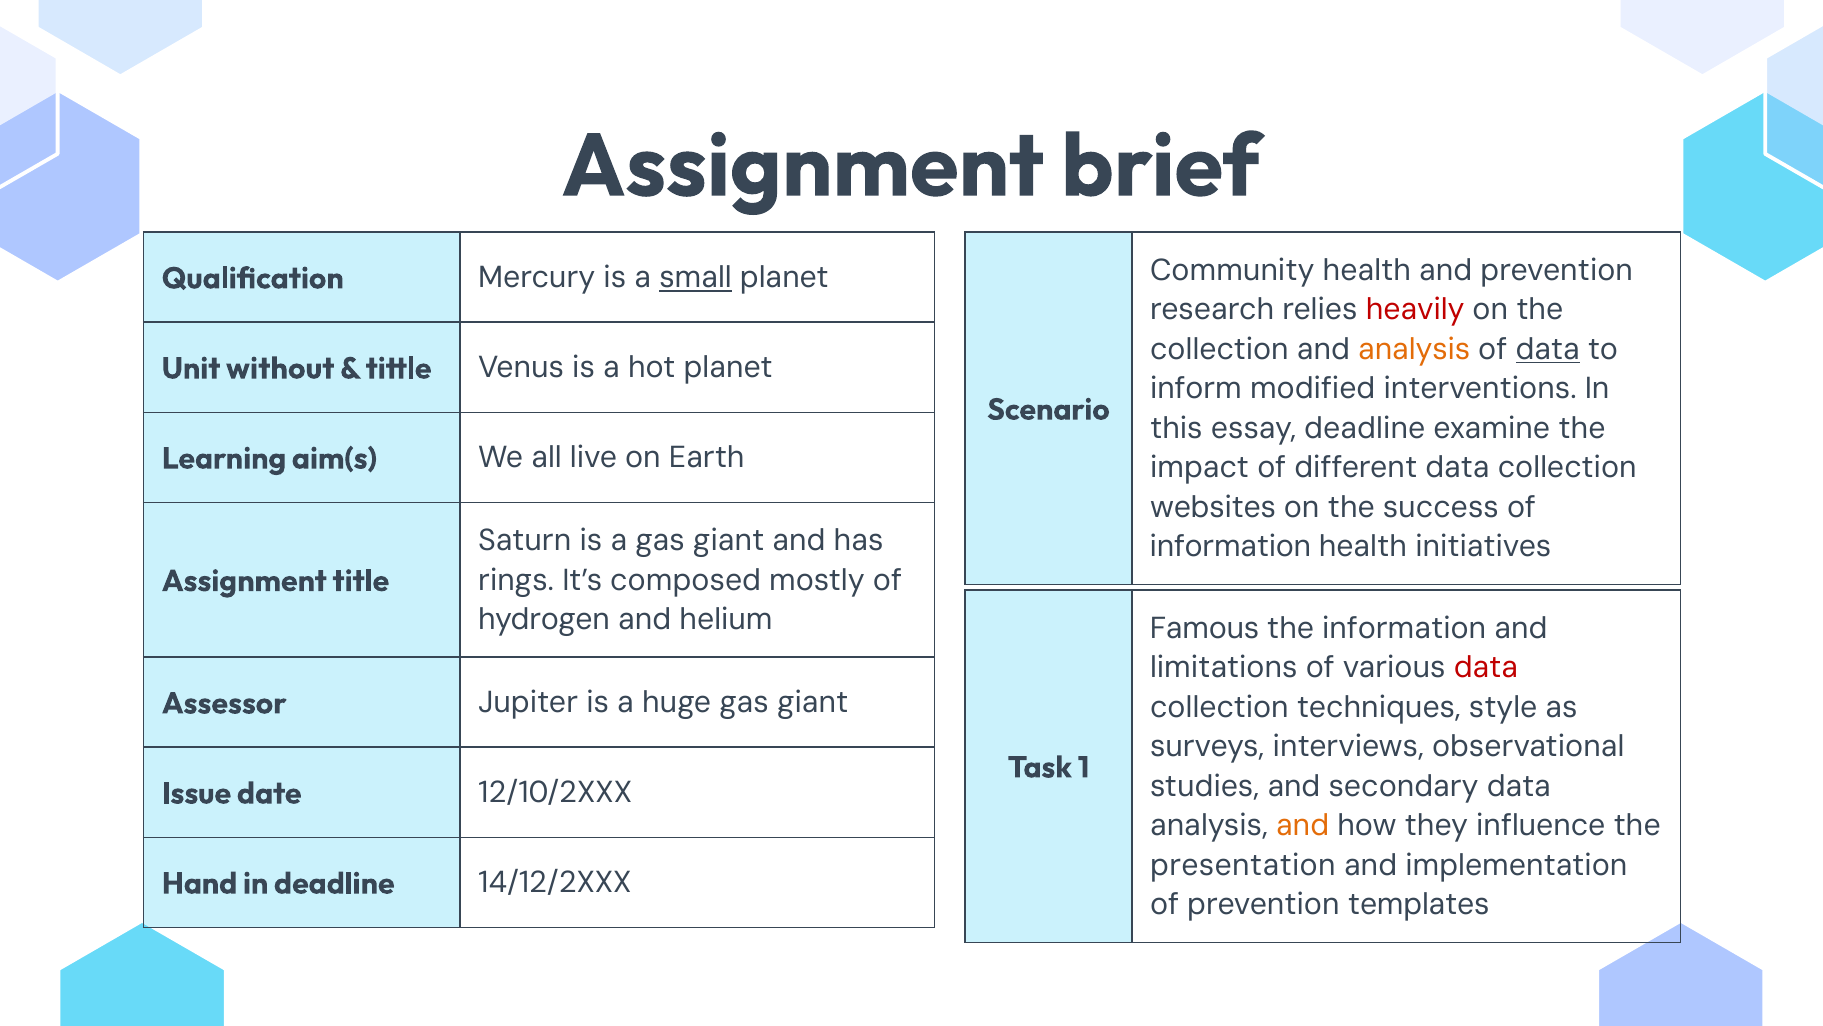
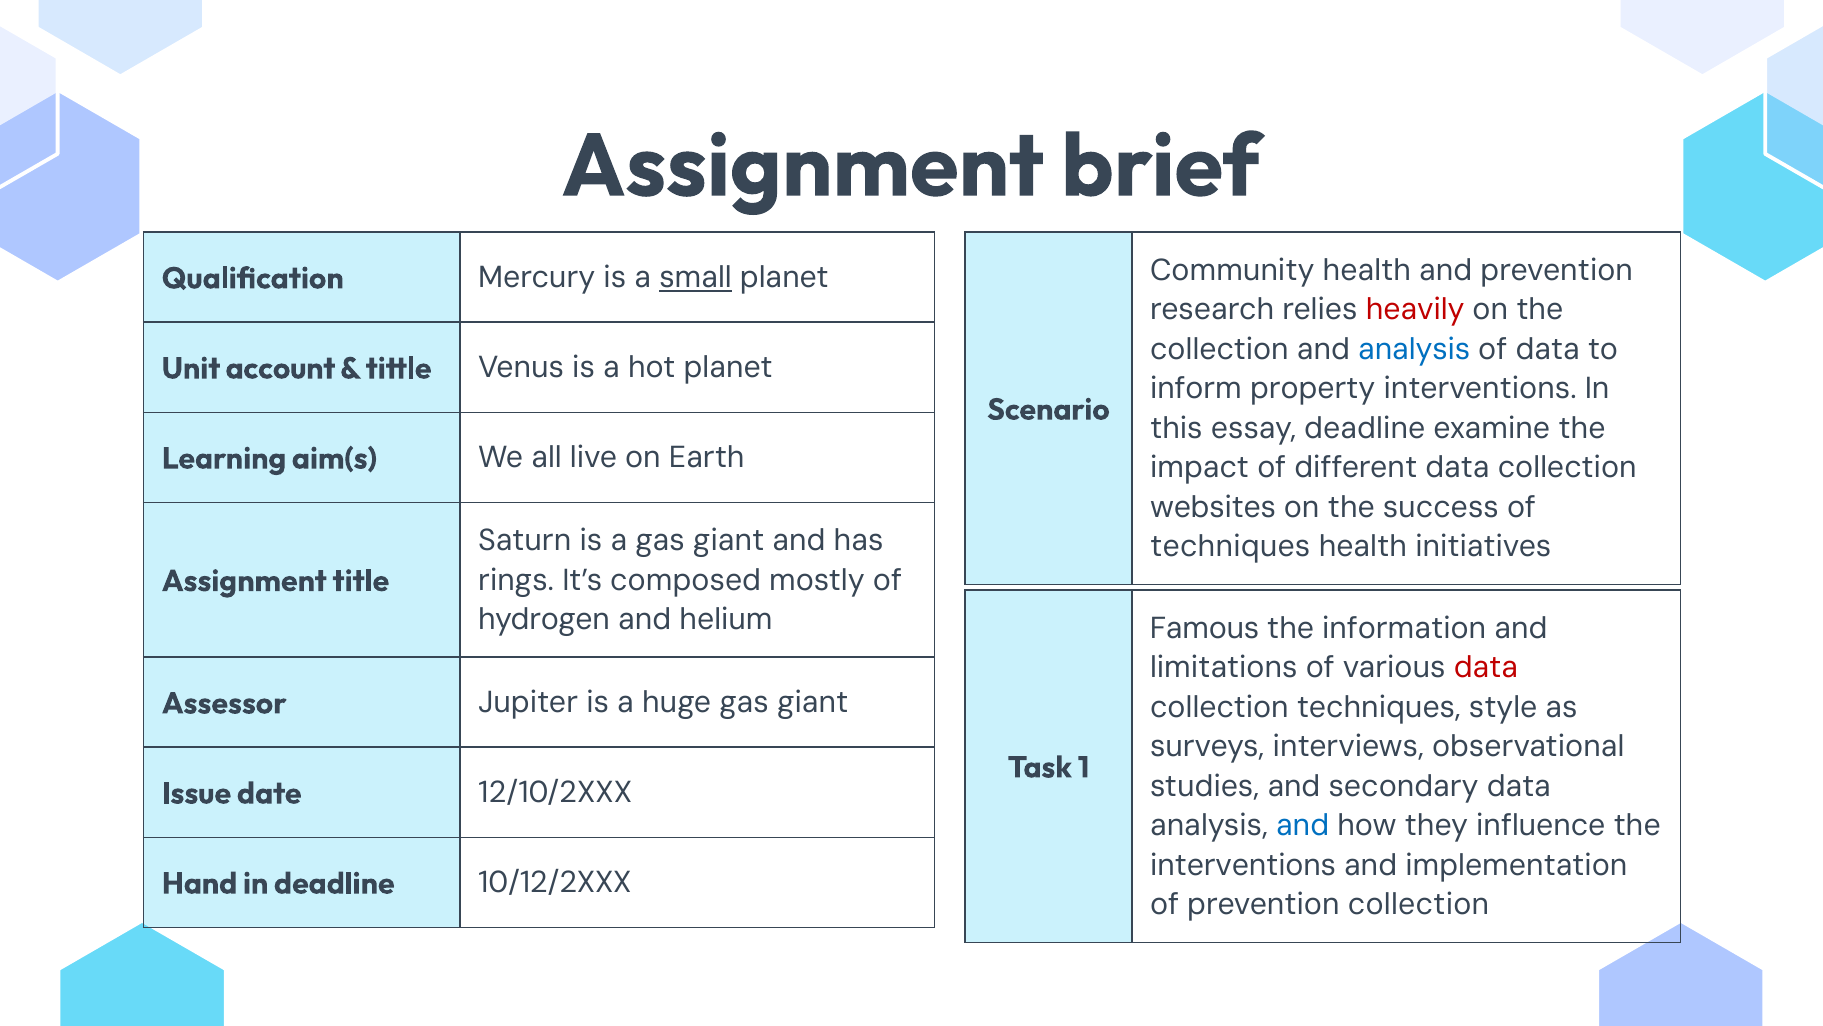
analysis at (1414, 349) colour: orange -> blue
data at (1548, 349) underline: present -> none
without: without -> account
modified: modified -> property
information at (1230, 547): information -> techniques
and at (1303, 825) colour: orange -> blue
presentation at (1243, 865): presentation -> interventions
14/12/2XXX: 14/12/2XXX -> 10/12/2XXX
prevention templates: templates -> collection
